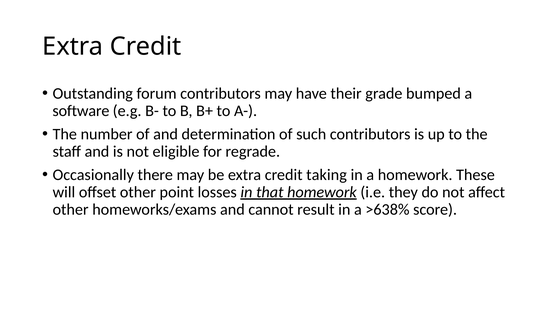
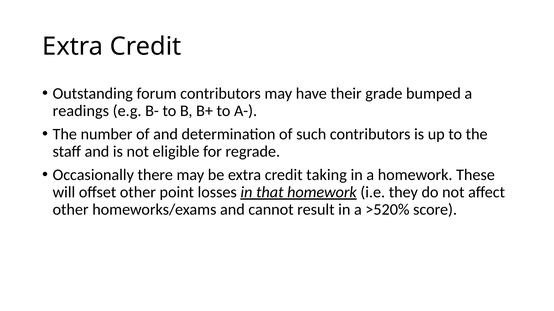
software: software -> readings
>638%: >638% -> >520%
